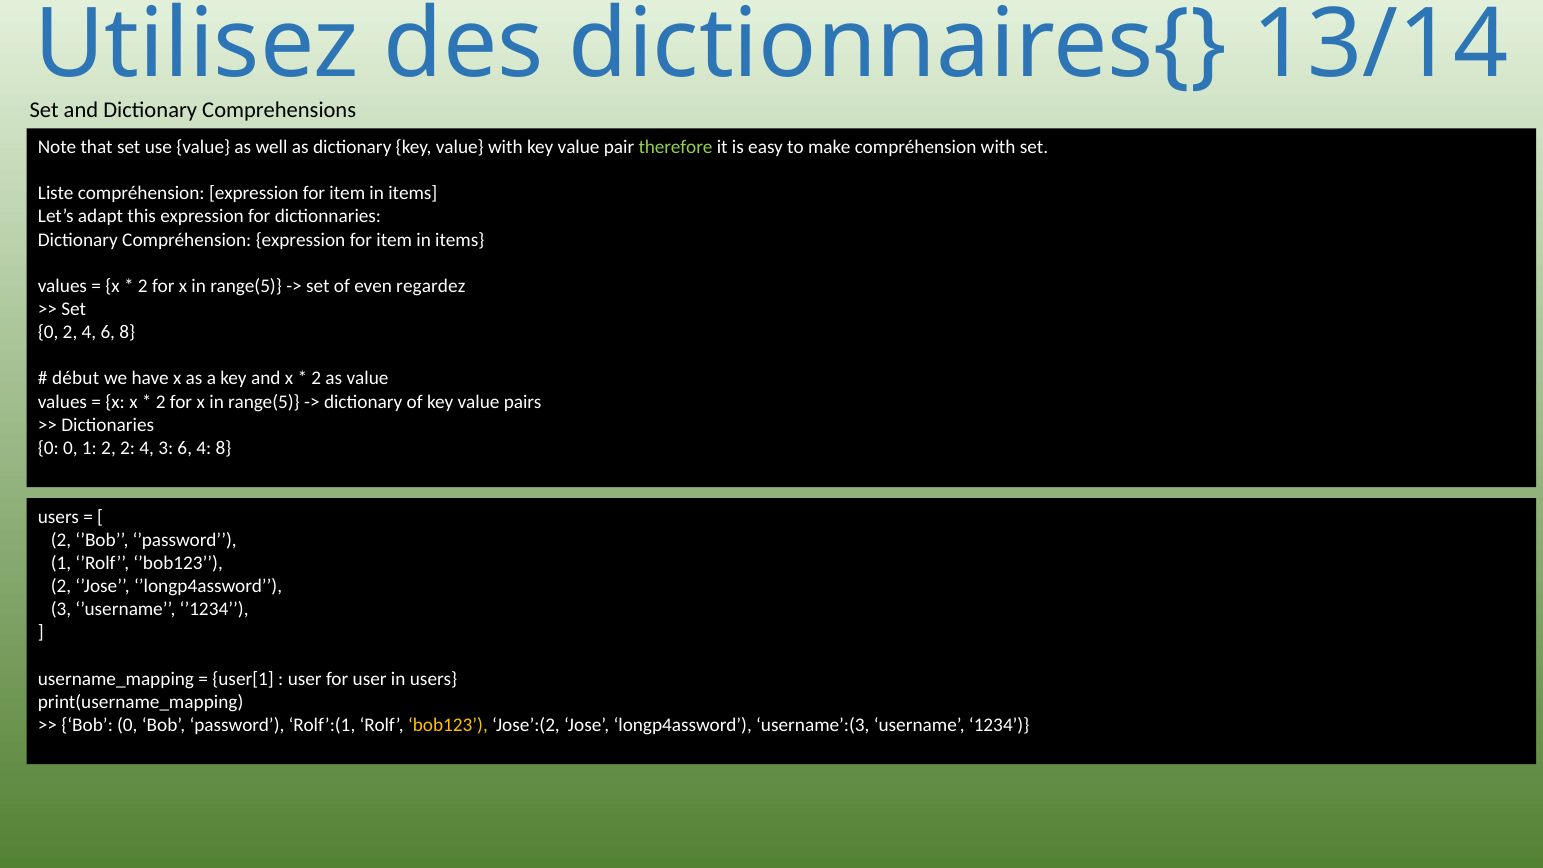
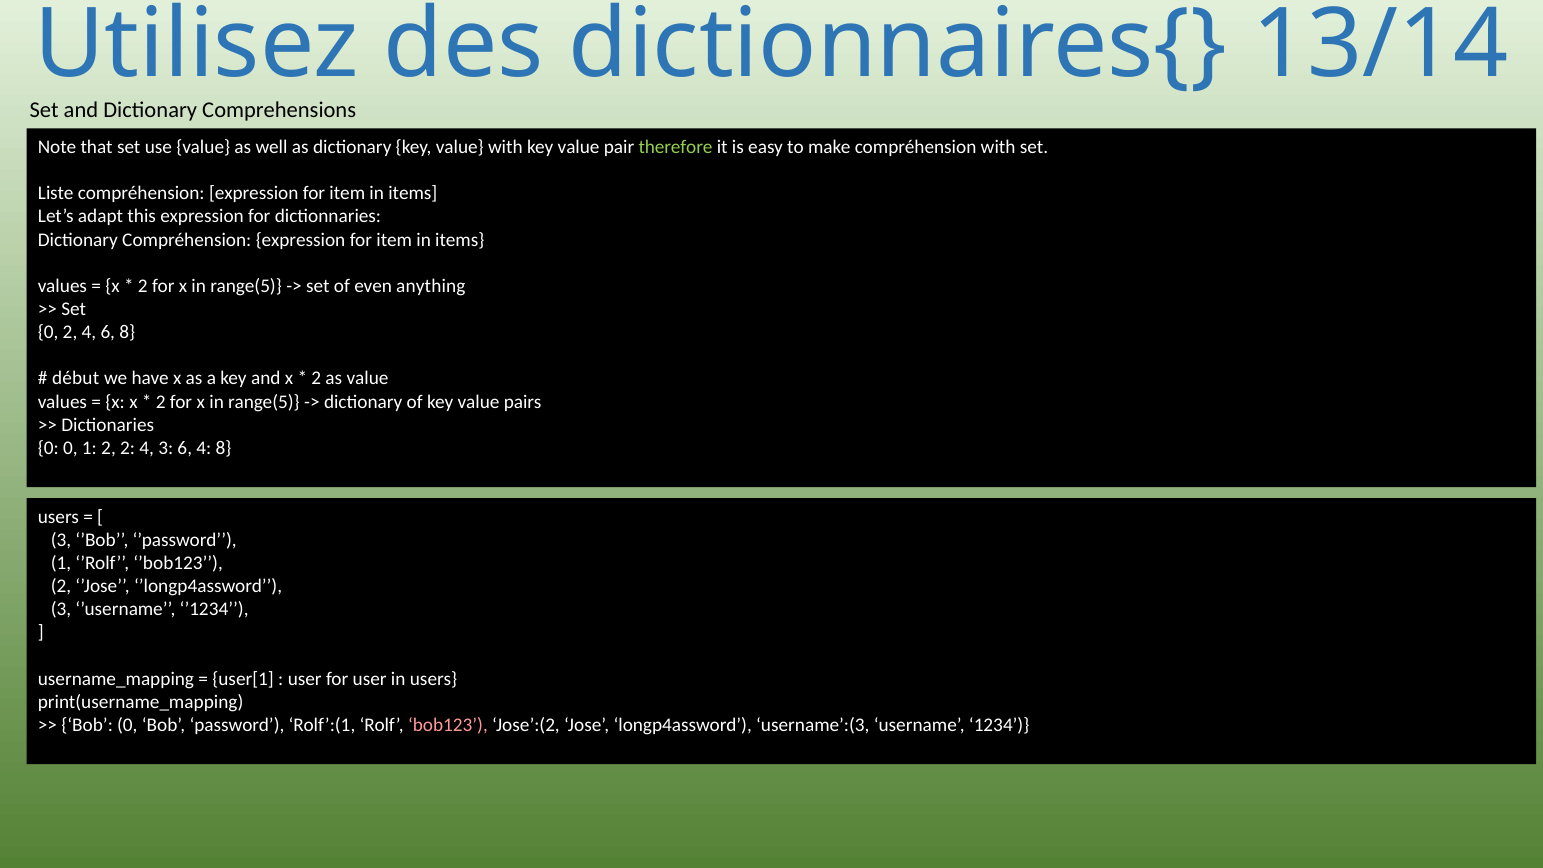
regardez: regardez -> anything
2 at (61, 540): 2 -> 3
bob123 colour: yellow -> pink
